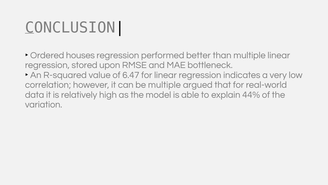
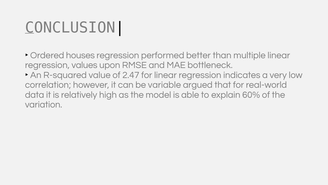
stored: stored -> values
6.47: 6.47 -> 2.47
be multiple: multiple -> variable
44%: 44% -> 60%
